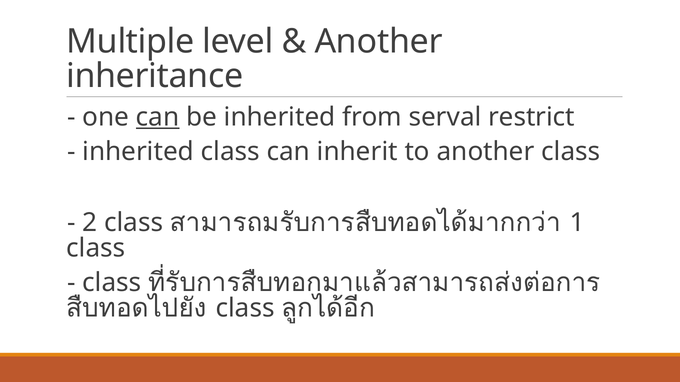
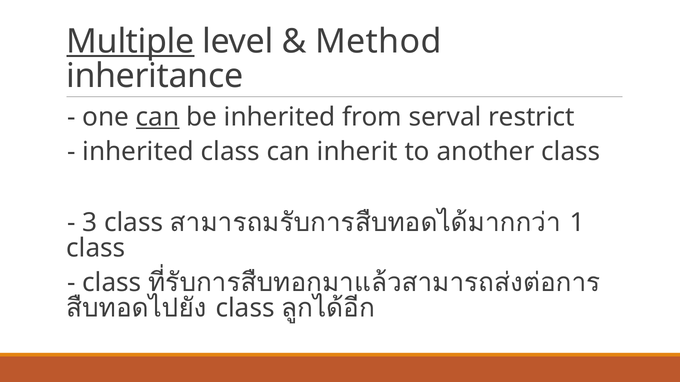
Multiple underline: none -> present
Another at (379, 42): Another -> Method
2: 2 -> 3
